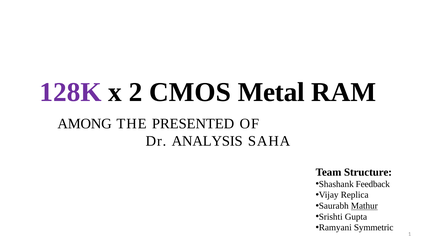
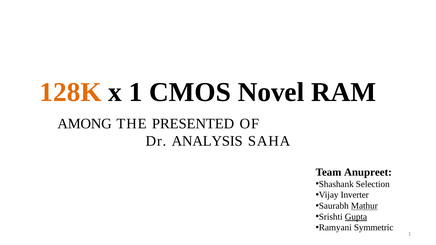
128K colour: purple -> orange
x 2: 2 -> 1
Metal: Metal -> Novel
Structure: Structure -> Anupreet
Feedback: Feedback -> Selection
Replica: Replica -> Inverter
Gupta underline: none -> present
